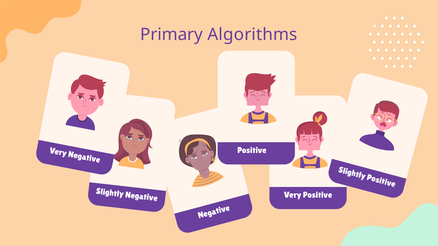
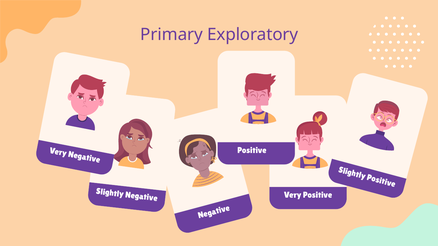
Algorithms: Algorithms -> Exploratory
